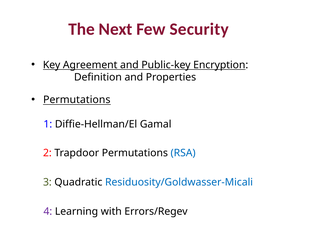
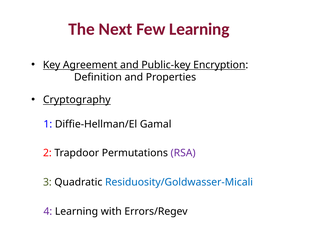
Few Security: Security -> Learning
Permutations at (77, 100): Permutations -> Cryptography
RSA colour: blue -> purple
